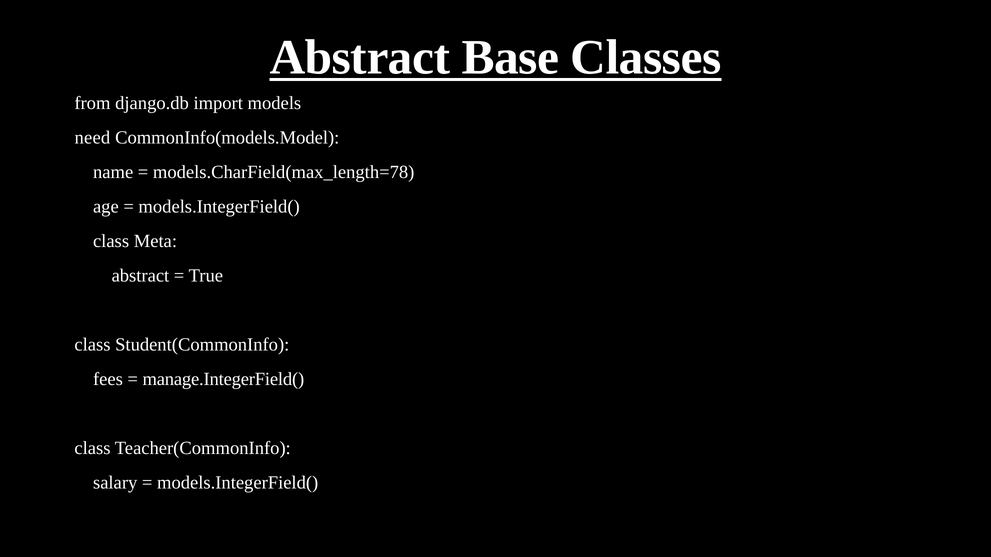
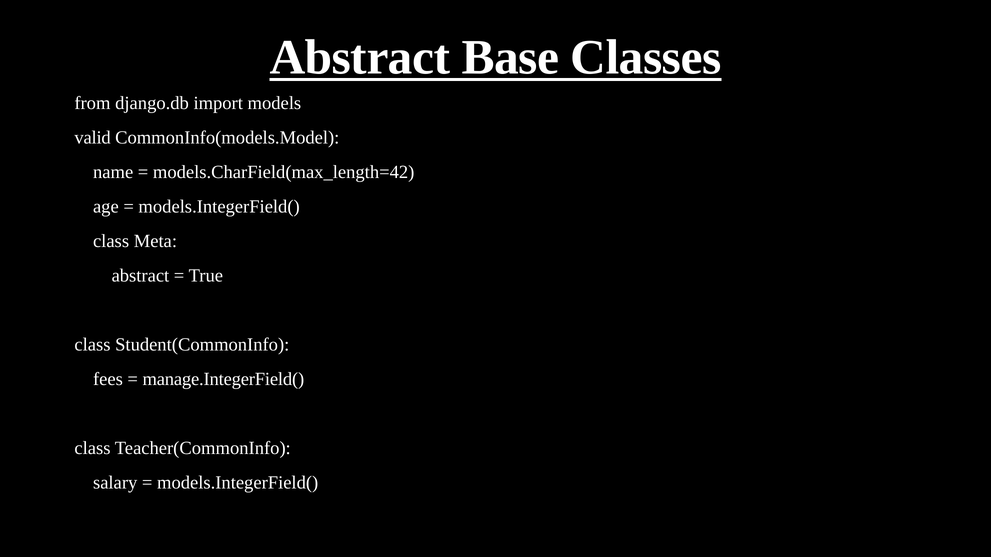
need: need -> valid
models.CharField(max_length=78: models.CharField(max_length=78 -> models.CharField(max_length=42
